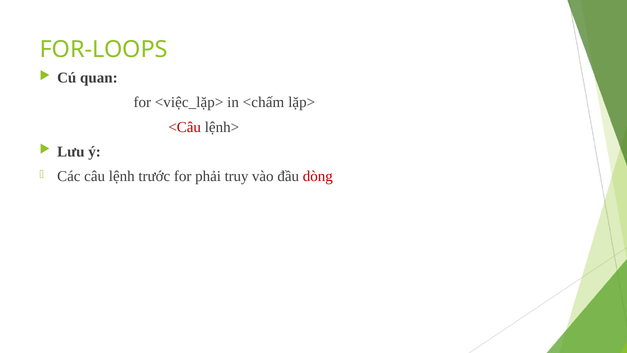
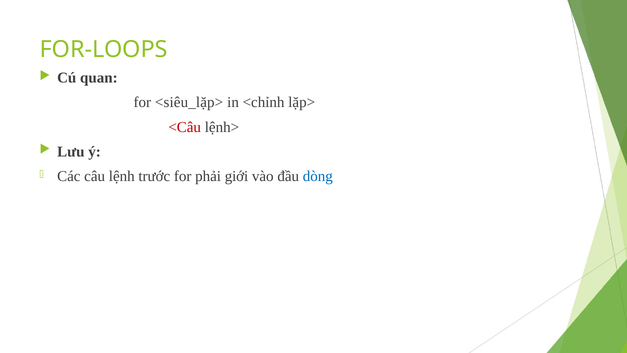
<việc_lặp>: <việc_lặp> -> <siêu_lặp>
<chấm: <chấm -> <chỉnh
truy: truy -> giới
dòng colour: red -> blue
